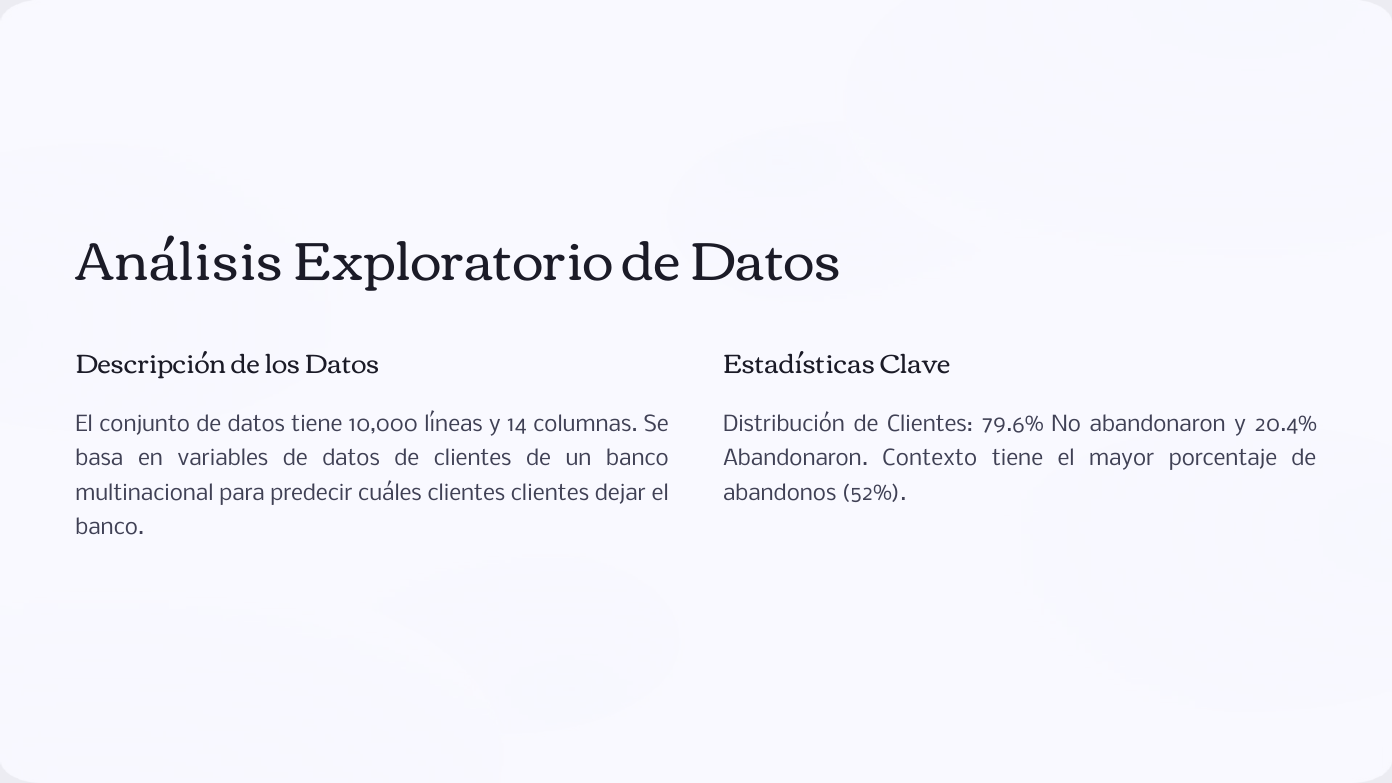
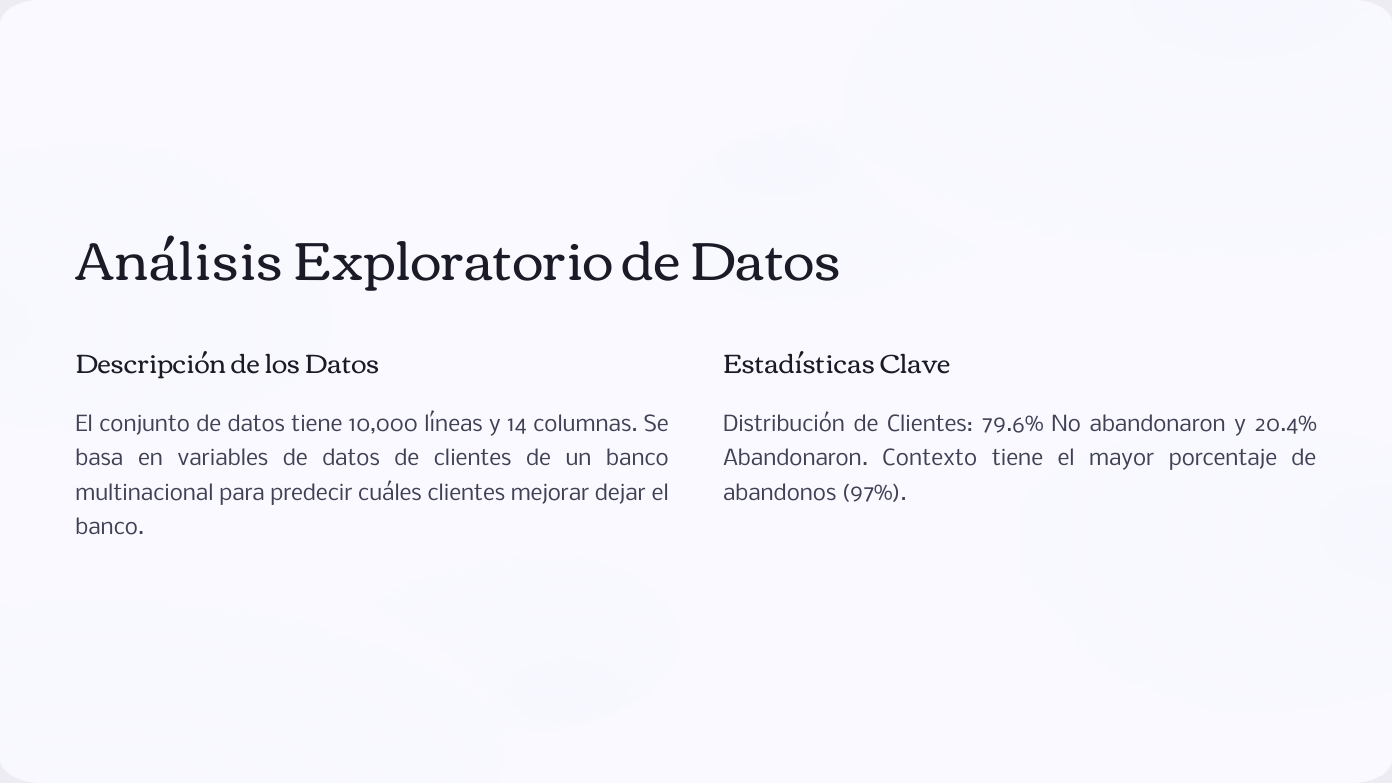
clientes clientes: clientes -> mejorar
52%: 52% -> 97%
